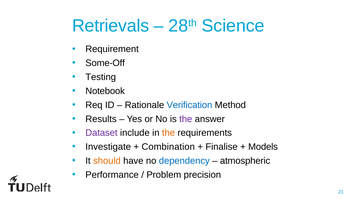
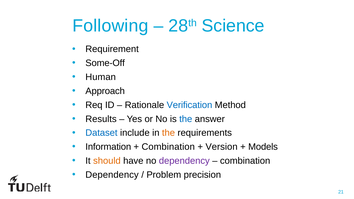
Retrievals: Retrievals -> Following
Testing: Testing -> Human
Notebook: Notebook -> Approach
the at (186, 119) colour: purple -> blue
Dataset colour: purple -> blue
Investigate: Investigate -> Information
Finalise: Finalise -> Version
dependency at (184, 161) colour: blue -> purple
atmospheric at (245, 161): atmospheric -> combination
Performance at (112, 175): Performance -> Dependency
